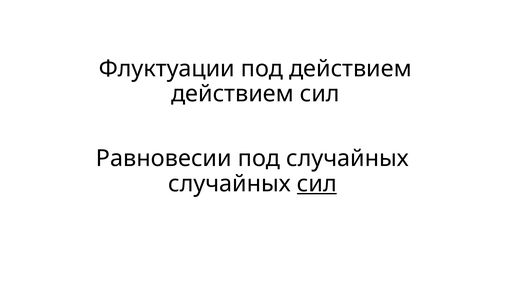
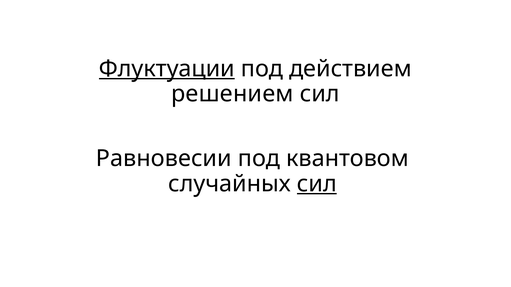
Флуктуации underline: none -> present
действием at (232, 94): действием -> решением
под случайных: случайных -> квантовом
